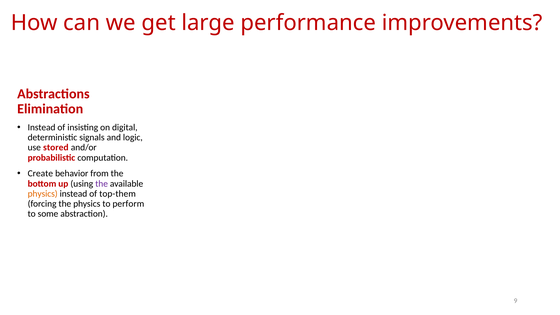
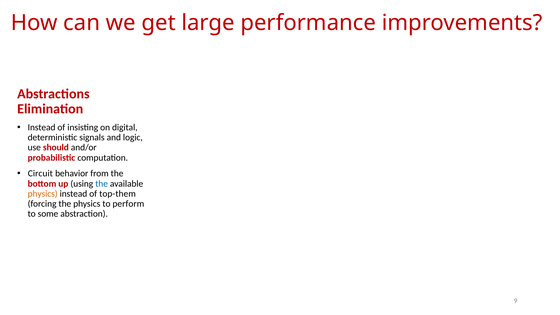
stored: stored -> should
Create: Create -> Circuit
the at (102, 184) colour: purple -> blue
